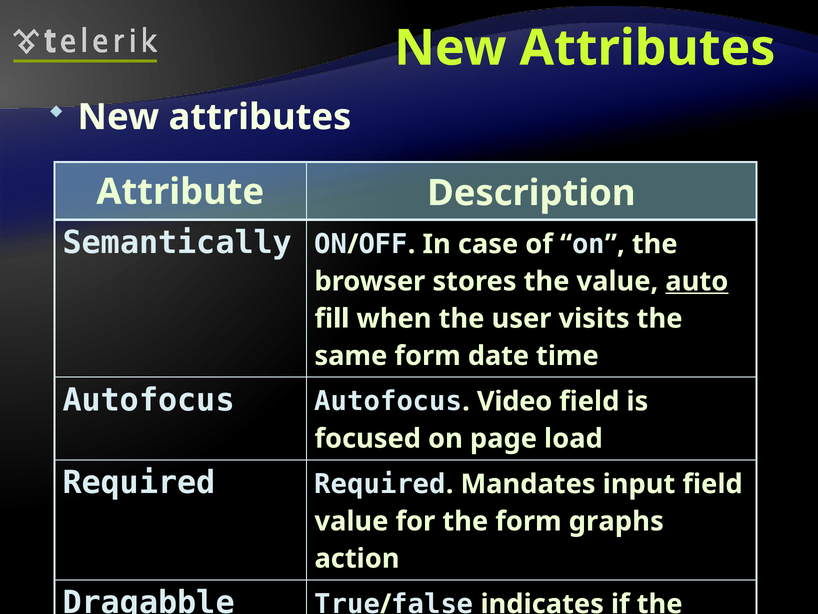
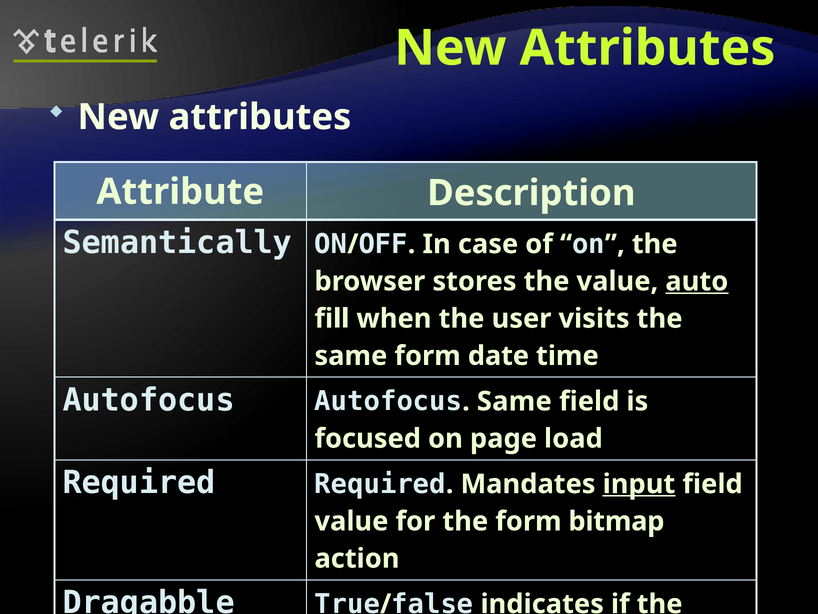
Video at (515, 401): Video -> Same
input underline: none -> present
graphs: graphs -> bitmap
